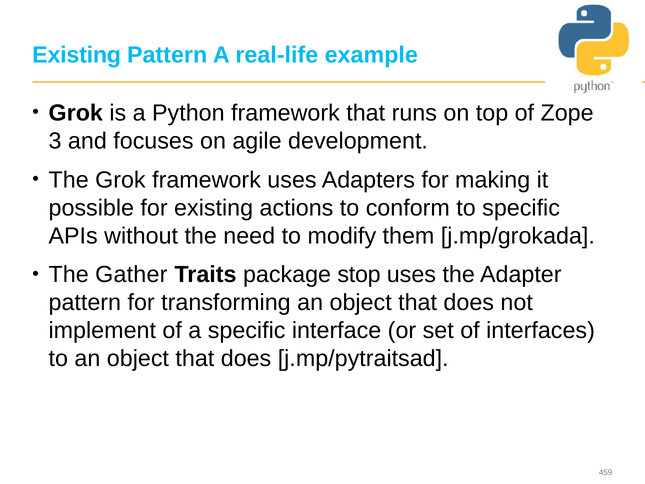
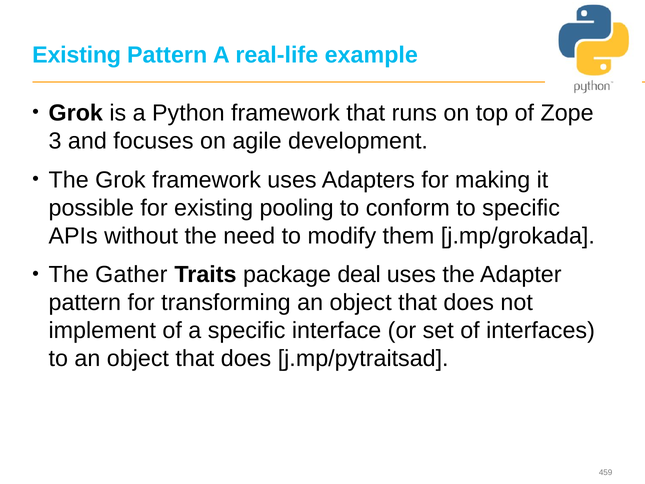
actions: actions -> pooling
stop: stop -> deal
